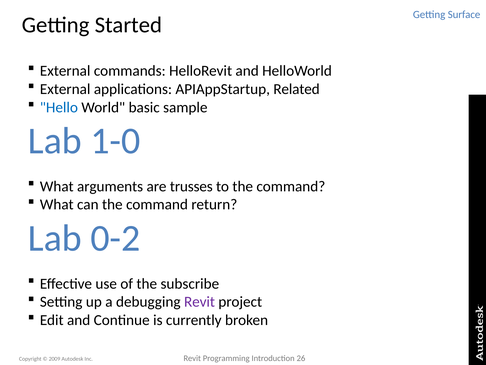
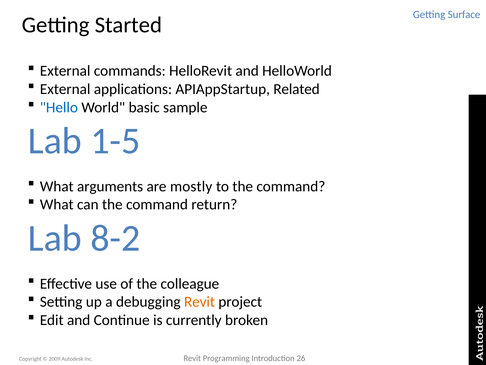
1-0: 1-0 -> 1-5
trusses: trusses -> mostly
0-2: 0-2 -> 8-2
subscribe: subscribe -> colleague
Revit at (200, 302) colour: purple -> orange
